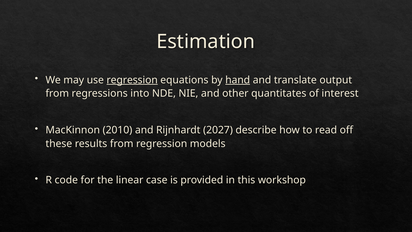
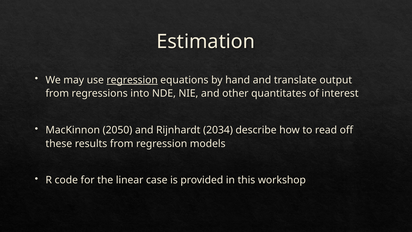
hand underline: present -> none
2010: 2010 -> 2050
2027: 2027 -> 2034
